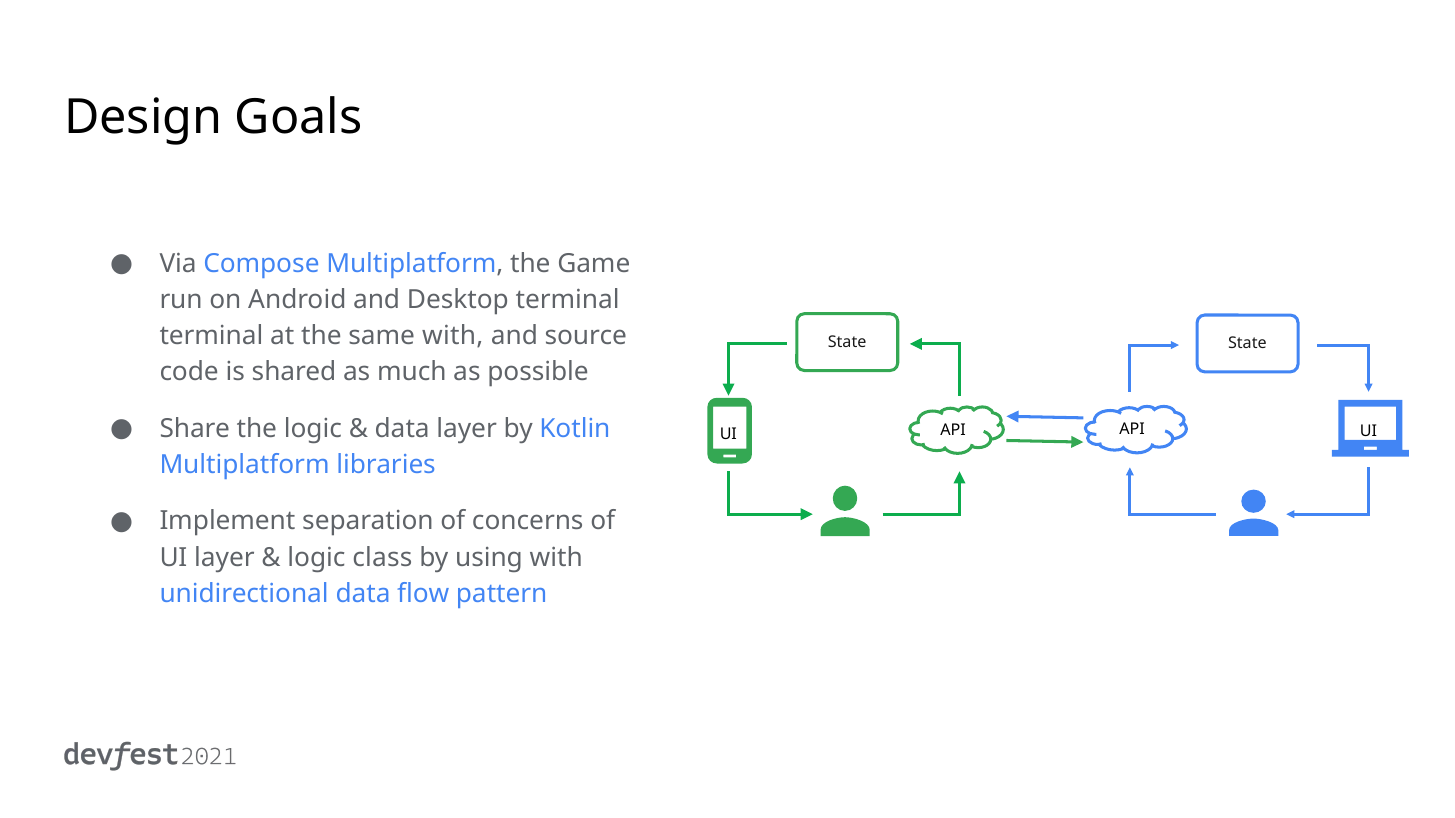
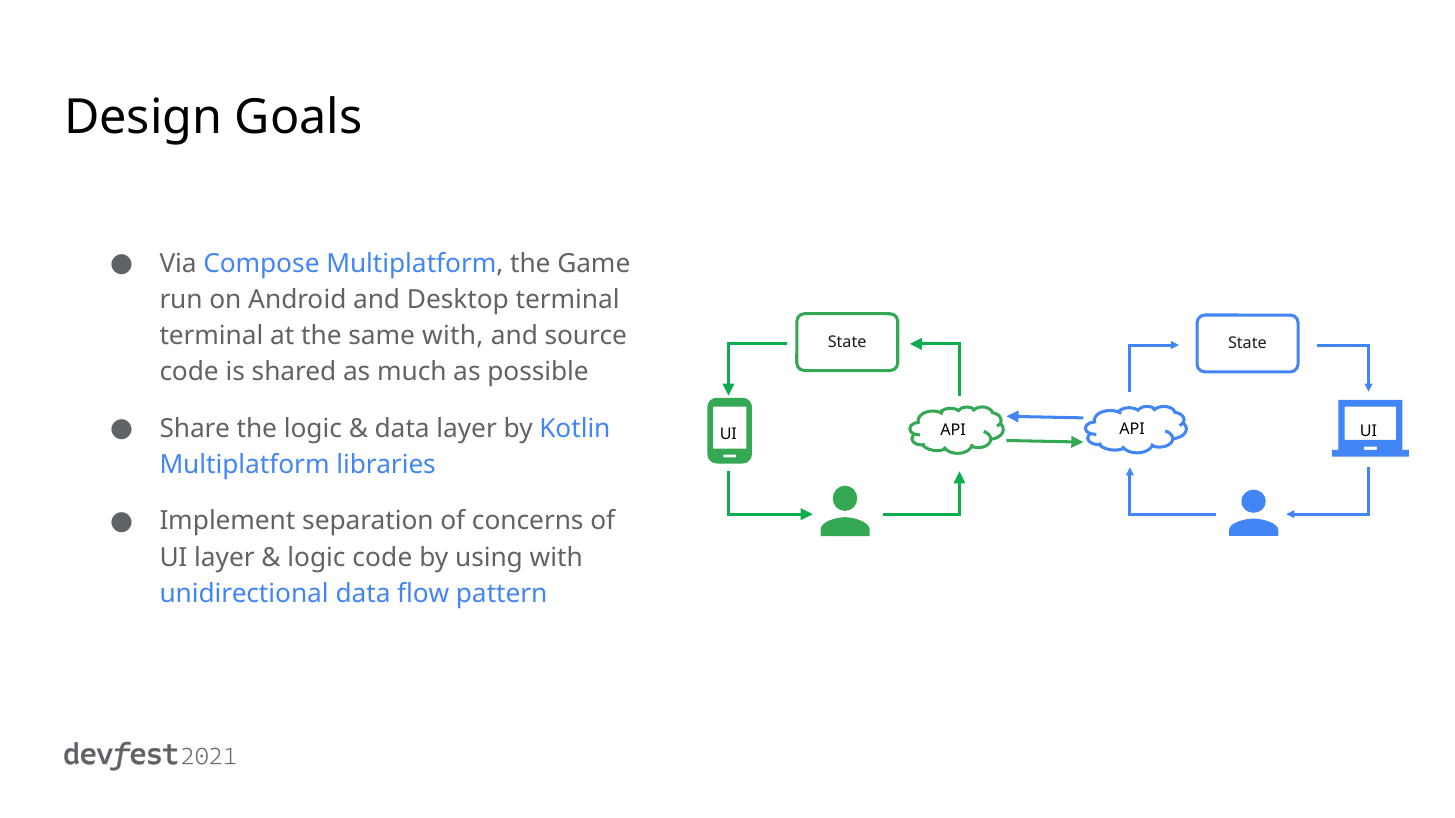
logic class: class -> code
